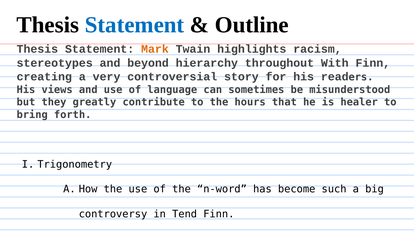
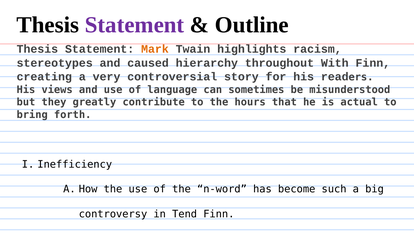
Statement at (135, 25) colour: blue -> purple
beyond: beyond -> caused
healer: healer -> actual
Trigonometry: Trigonometry -> Inefficiency
